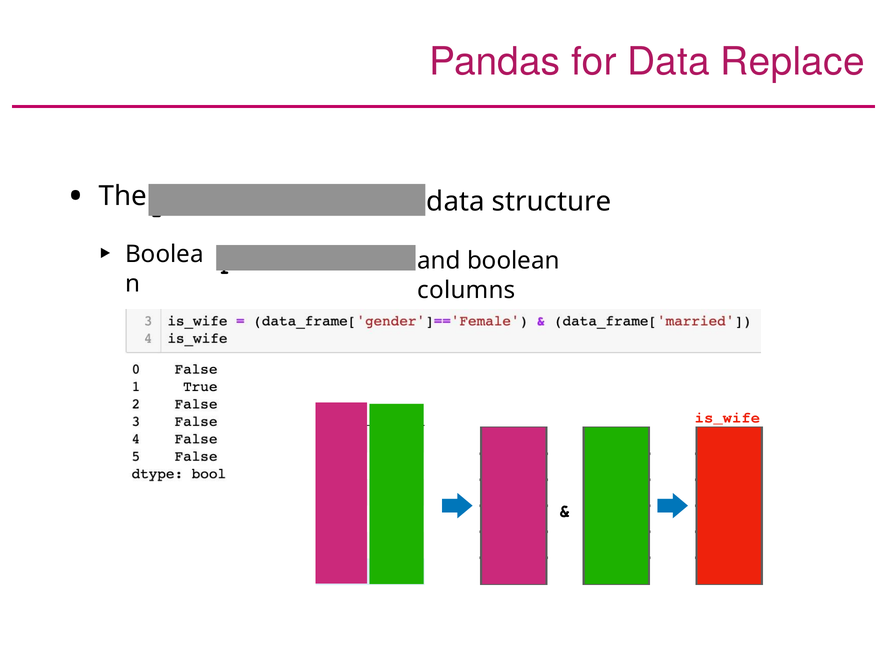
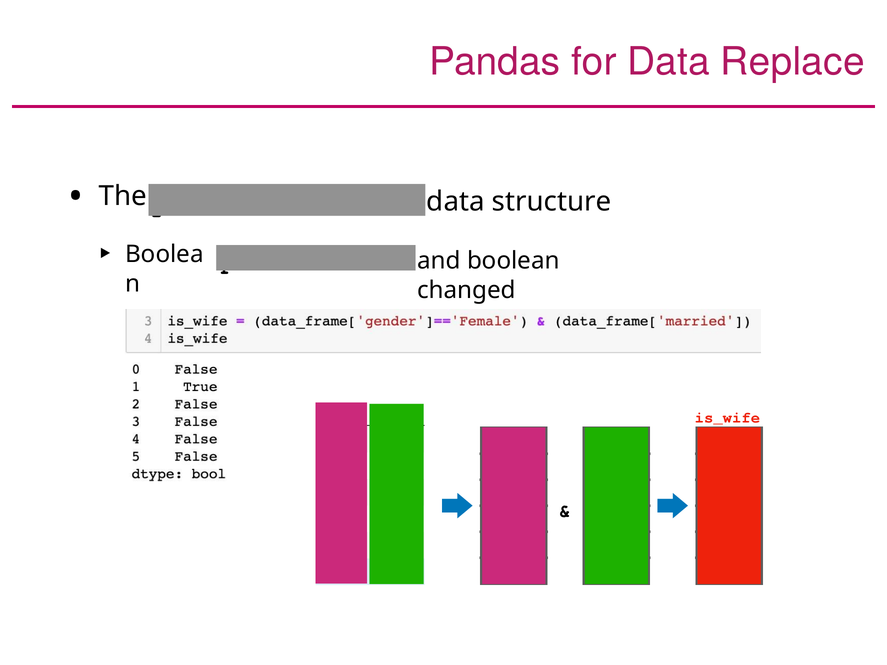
columns: columns -> changed
